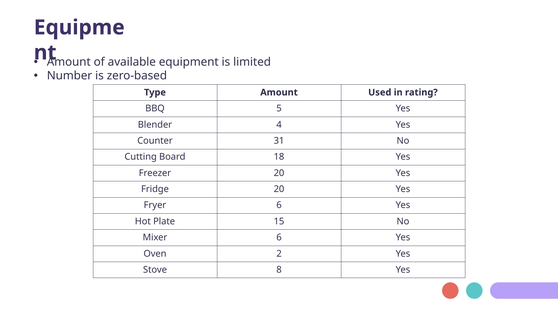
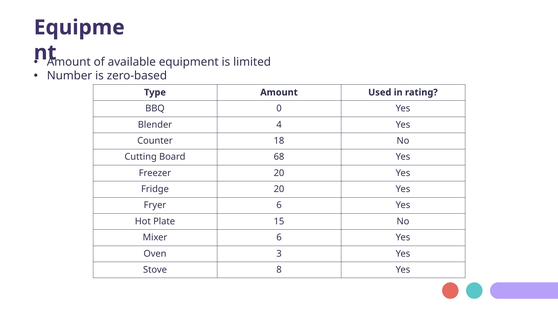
5: 5 -> 0
31: 31 -> 18
18: 18 -> 68
2: 2 -> 3
